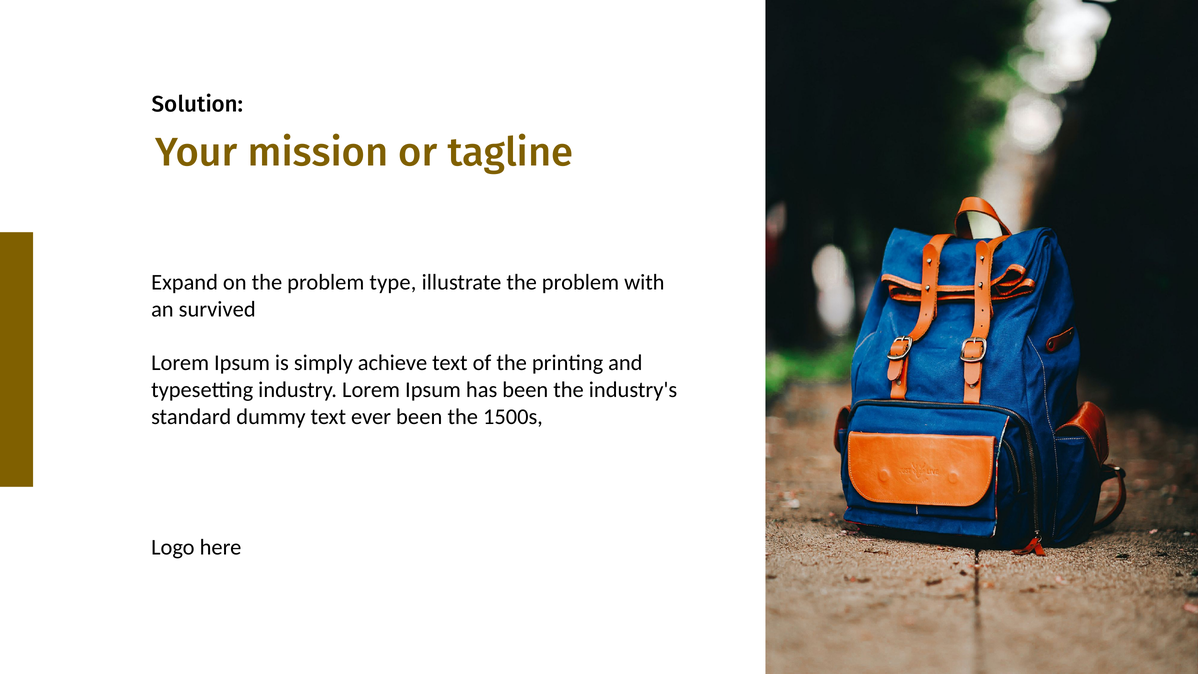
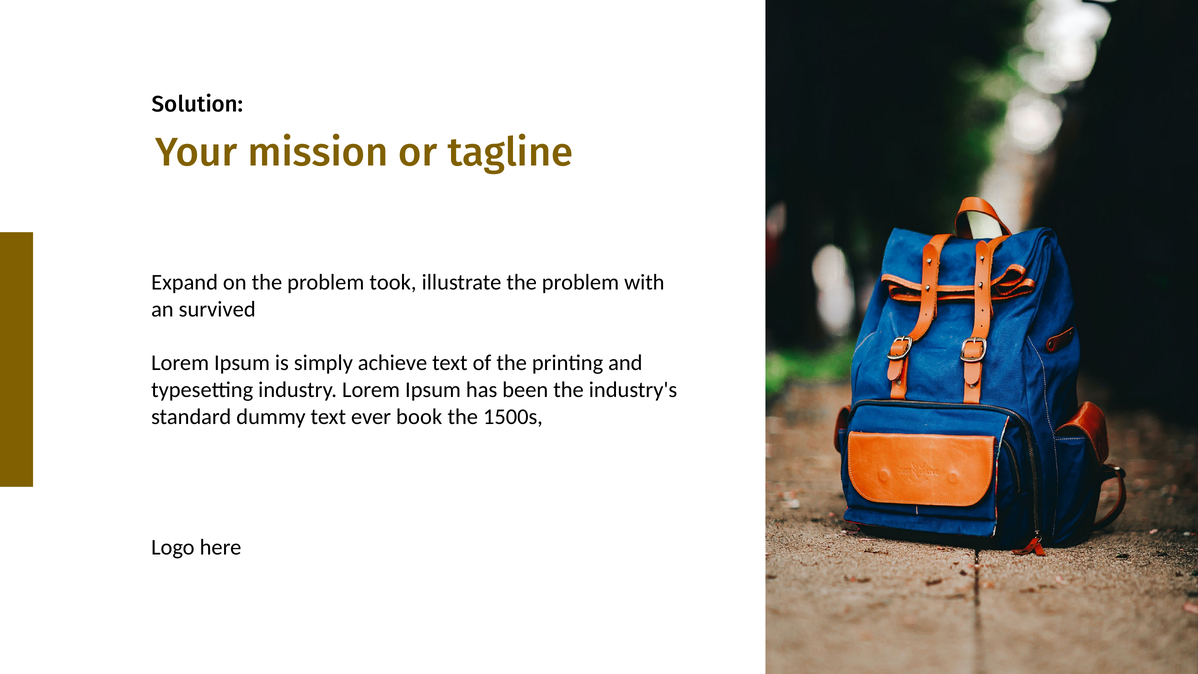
type: type -> took
ever been: been -> book
